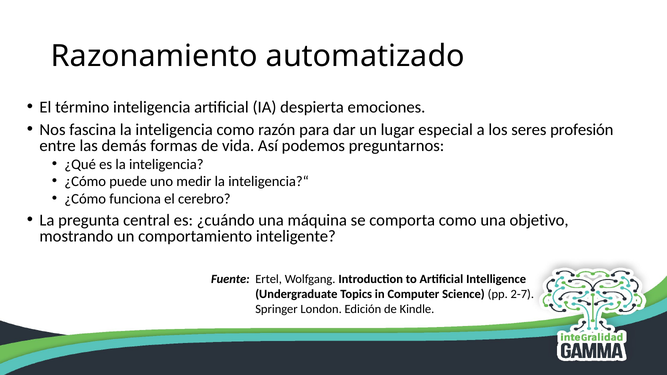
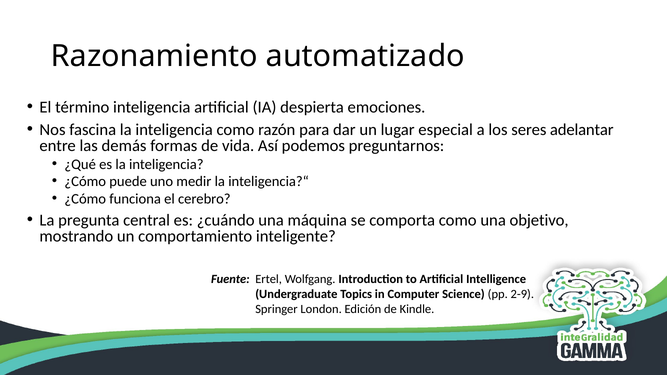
profesión: profesión -> adelantar
2-7: 2-7 -> 2-9
